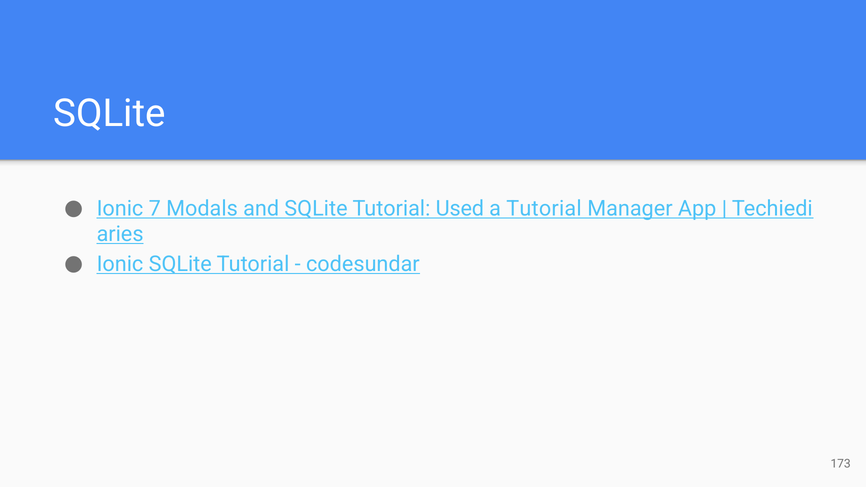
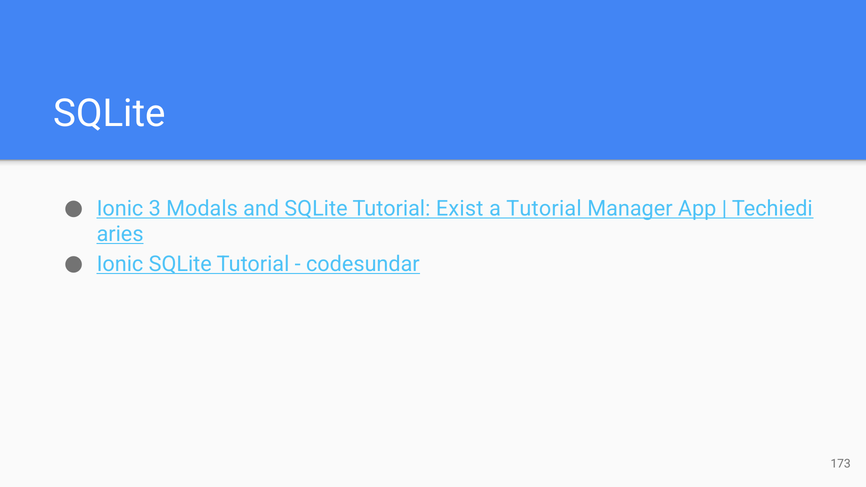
7: 7 -> 3
Used: Used -> Exist
